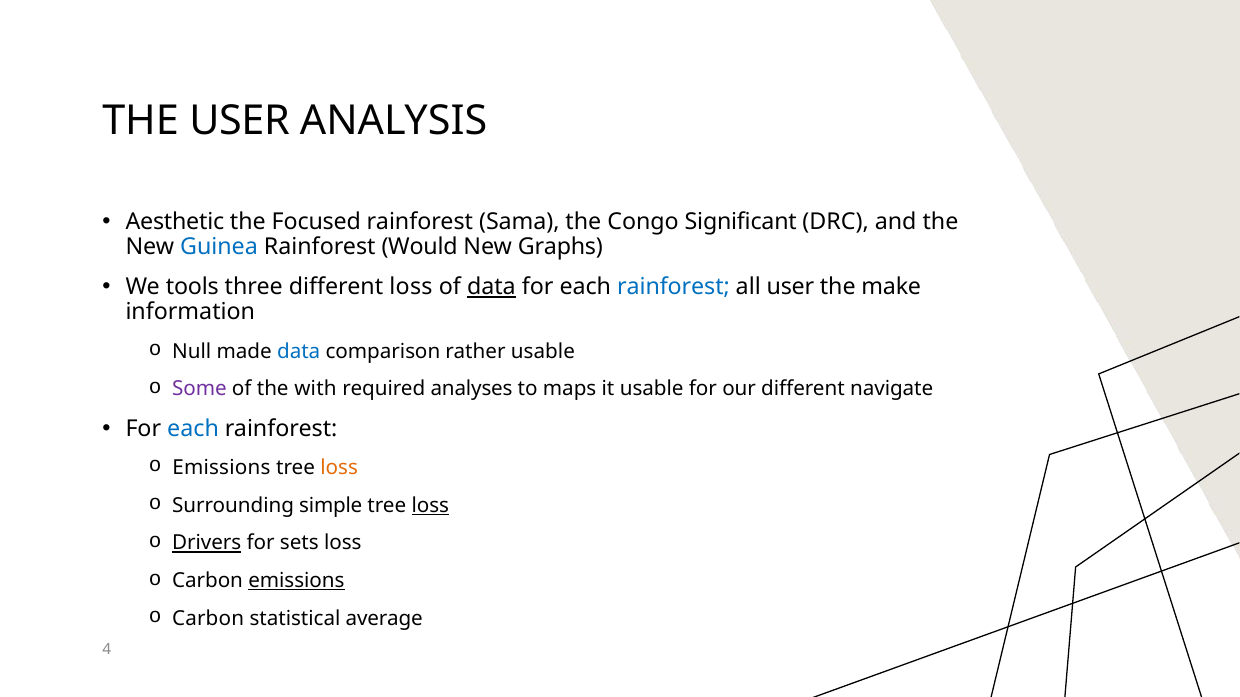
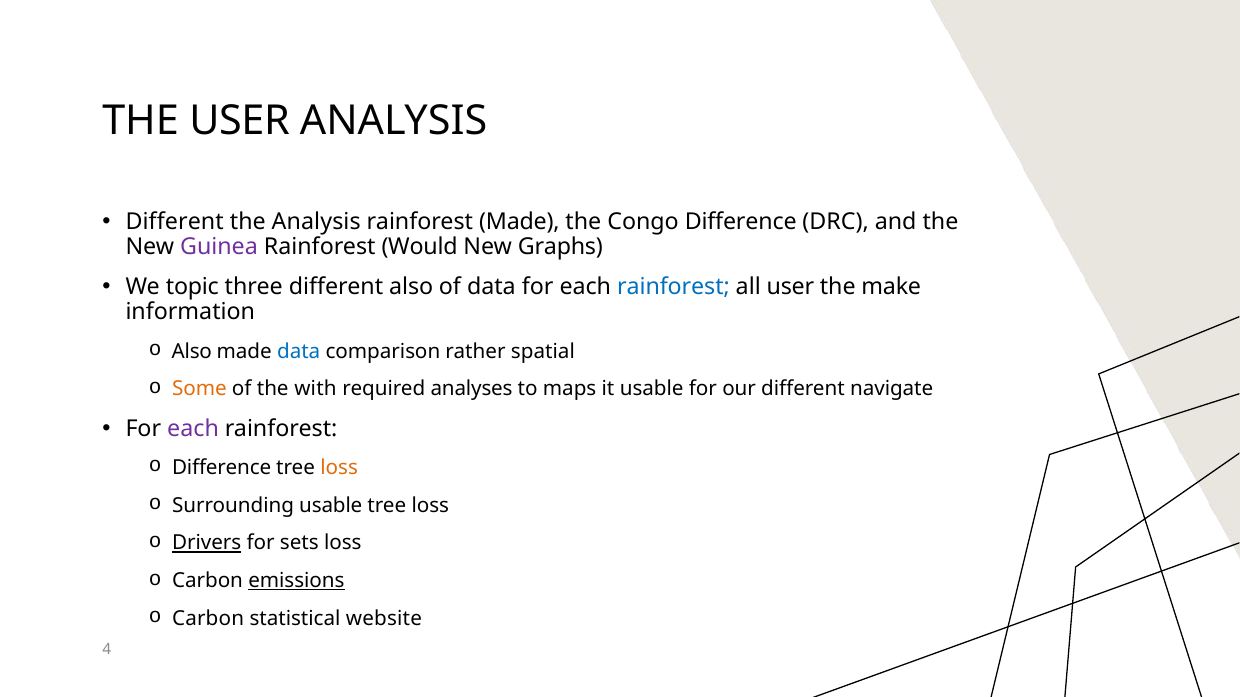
Aesthetic at (175, 222): Aesthetic -> Different
the Focused: Focused -> Analysis
rainforest Sama: Sama -> Made
Congo Significant: Significant -> Difference
Guinea colour: blue -> purple
tools: tools -> topic
different loss: loss -> also
data at (491, 287) underline: present -> none
Null at (192, 352): Null -> Also
rather usable: usable -> spatial
Some colour: purple -> orange
each at (193, 429) colour: blue -> purple
Emissions at (221, 468): Emissions -> Difference
Surrounding simple: simple -> usable
loss at (430, 506) underline: present -> none
average: average -> website
